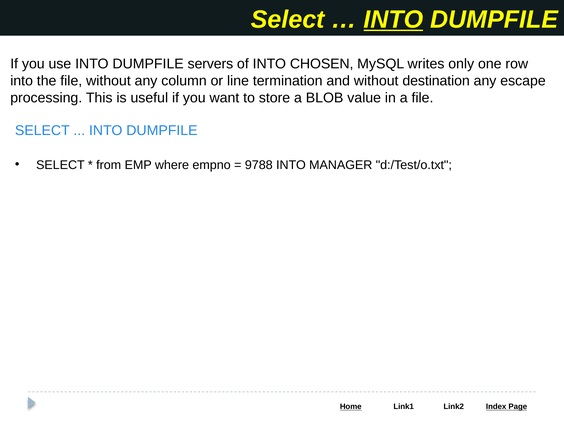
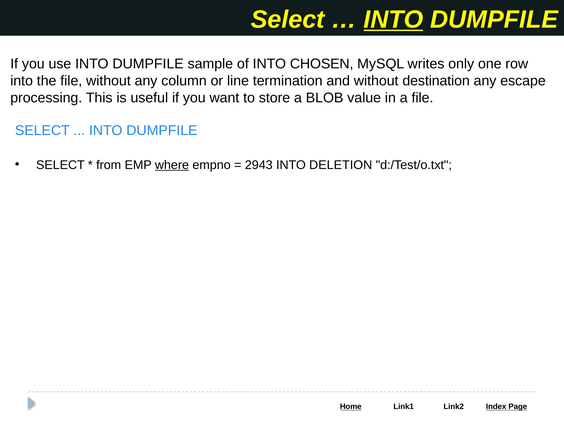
servers: servers -> sample
where underline: none -> present
9788: 9788 -> 2943
MANAGER: MANAGER -> DELETION
